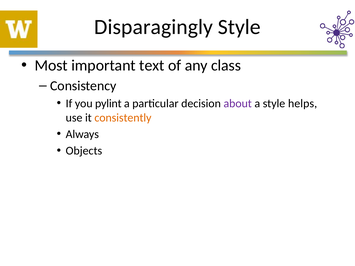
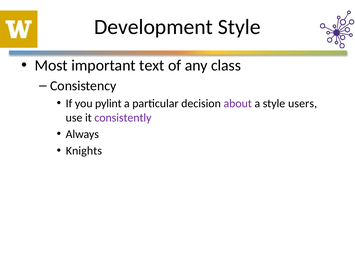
Disparagingly: Disparagingly -> Development
helps: helps -> users
consistently colour: orange -> purple
Objects: Objects -> Knights
